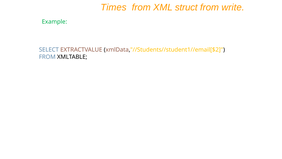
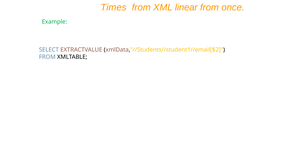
struct: struct -> linear
write: write -> once
